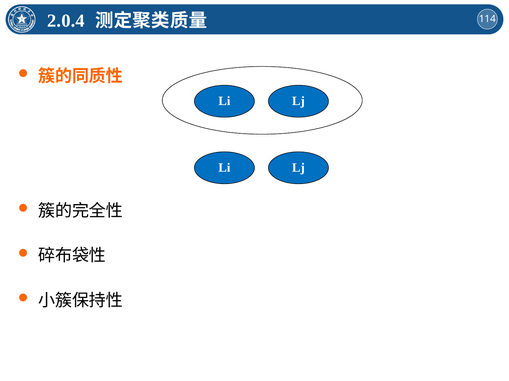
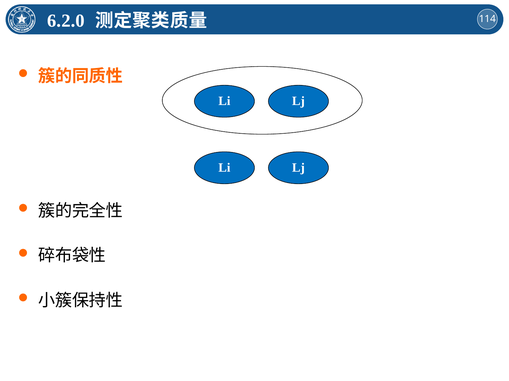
2.0.4: 2.0.4 -> 6.2.0
